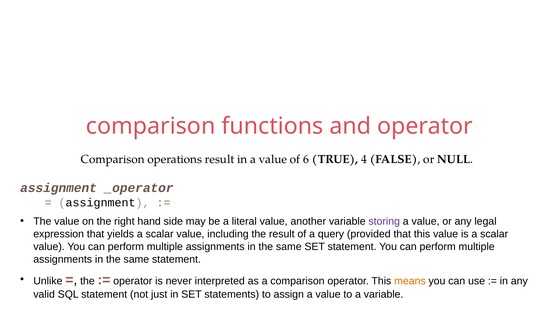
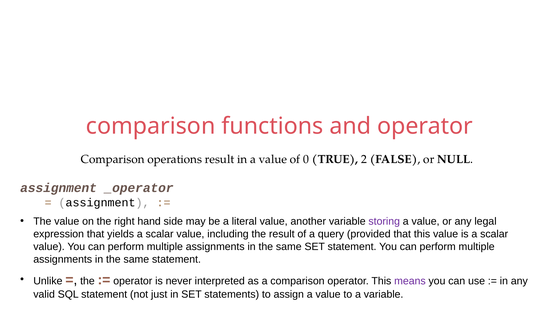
6: 6 -> 0
4: 4 -> 2
means colour: orange -> purple
